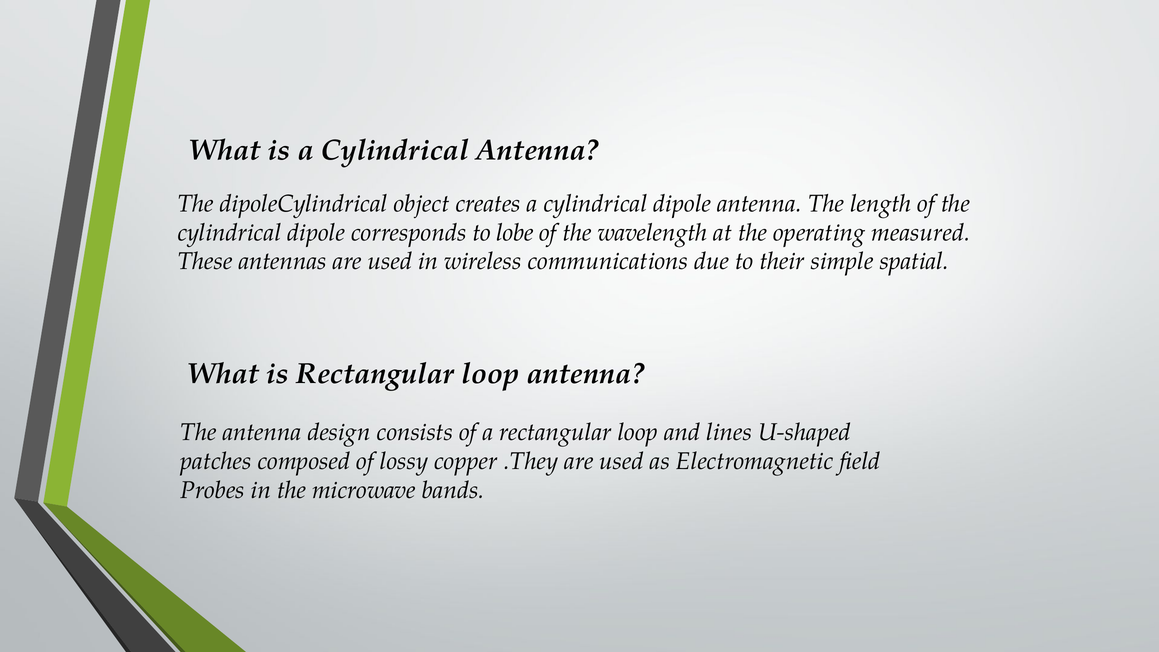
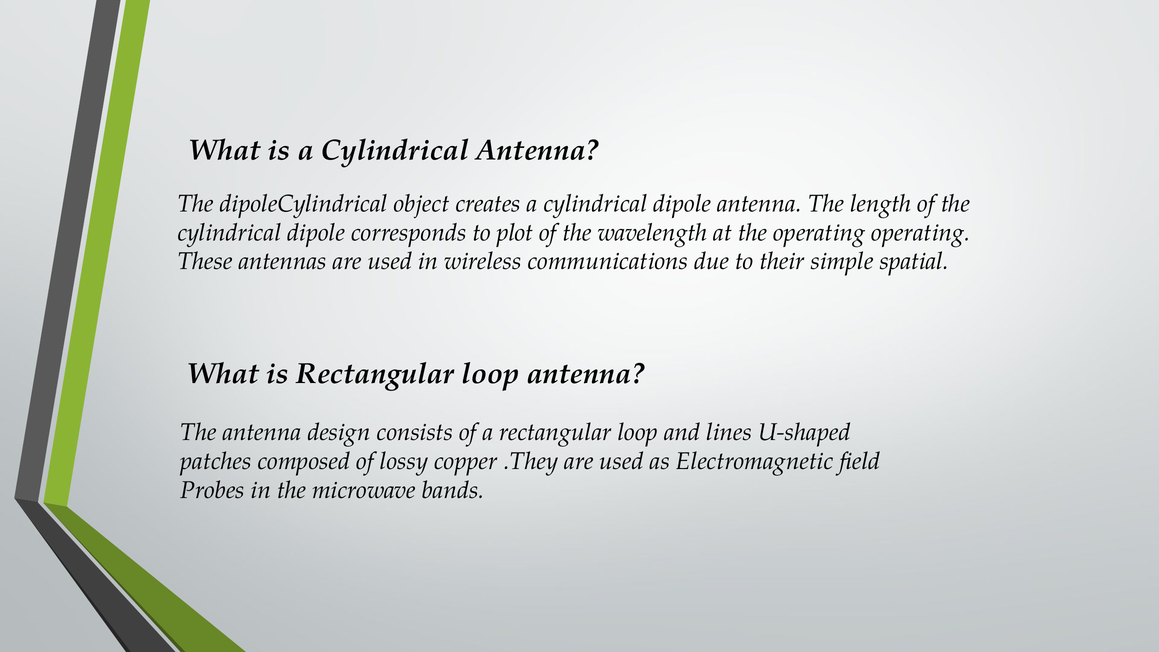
lobe: lobe -> plot
operating measured: measured -> operating
